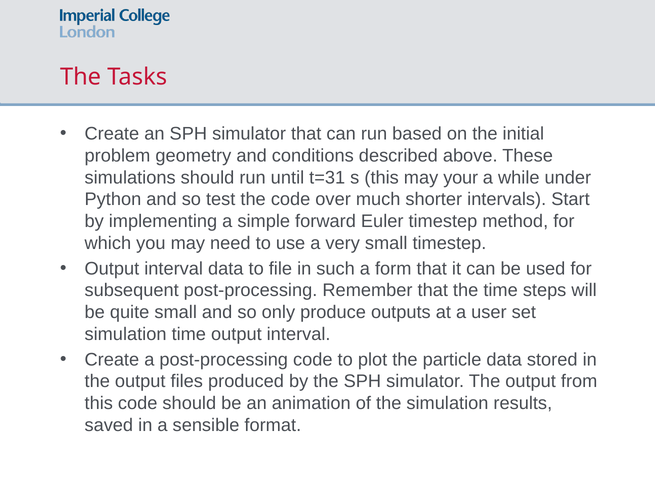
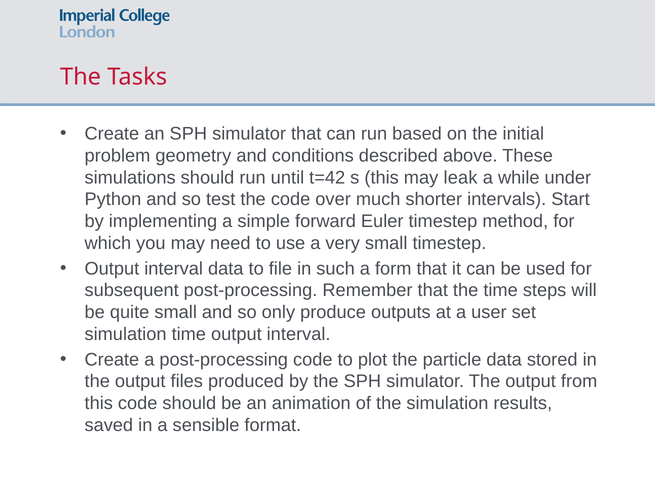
t=31: t=31 -> t=42
your: your -> leak
